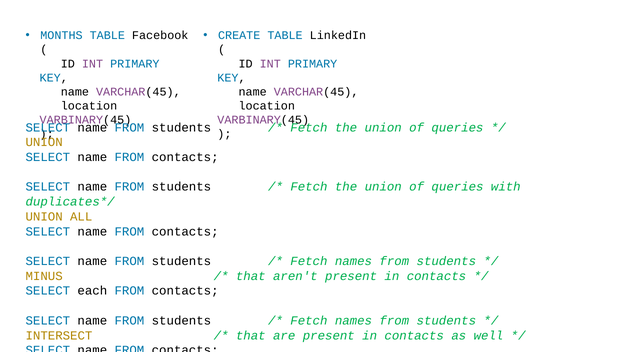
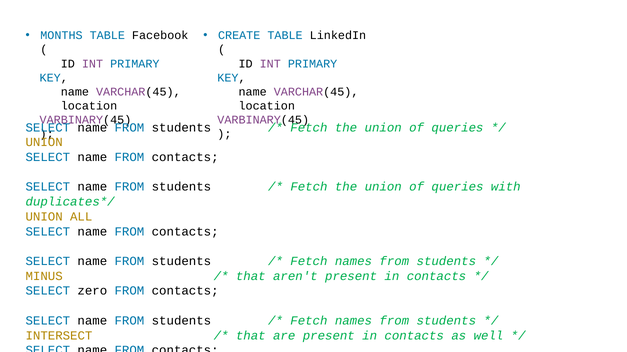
each: each -> zero
